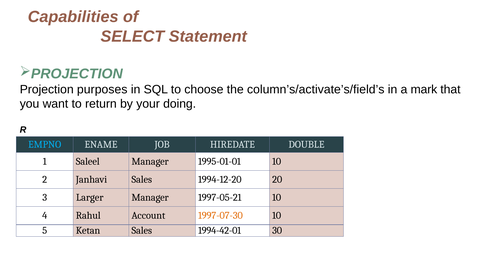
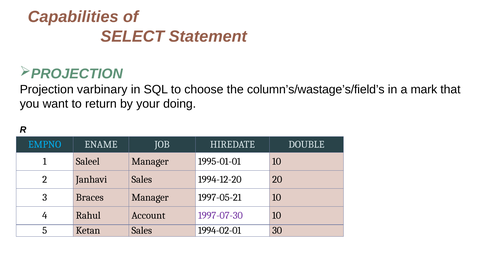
purposes: purposes -> varbinary
column’s/activate’s/field’s: column’s/activate’s/field’s -> column’s/wastage’s/field’s
Larger: Larger -> Braces
1997-07-30 colour: orange -> purple
1994-42-01: 1994-42-01 -> 1994-02-01
